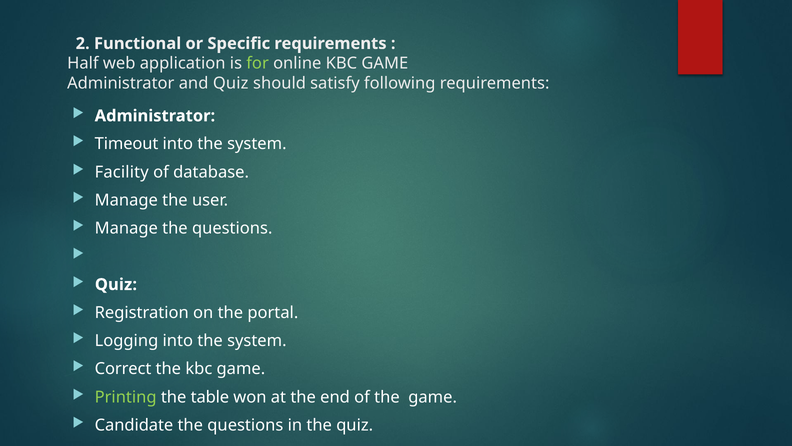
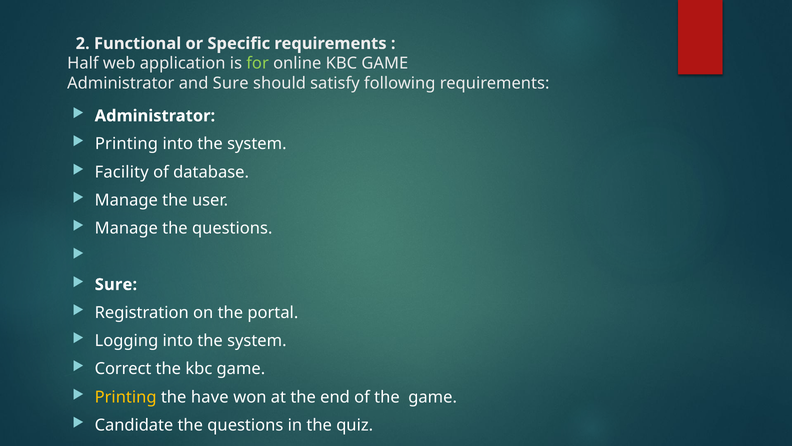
and Quiz: Quiz -> Sure
Timeout at (127, 144): Timeout -> Printing
Quiz at (116, 284): Quiz -> Sure
Printing at (126, 397) colour: light green -> yellow
table: table -> have
